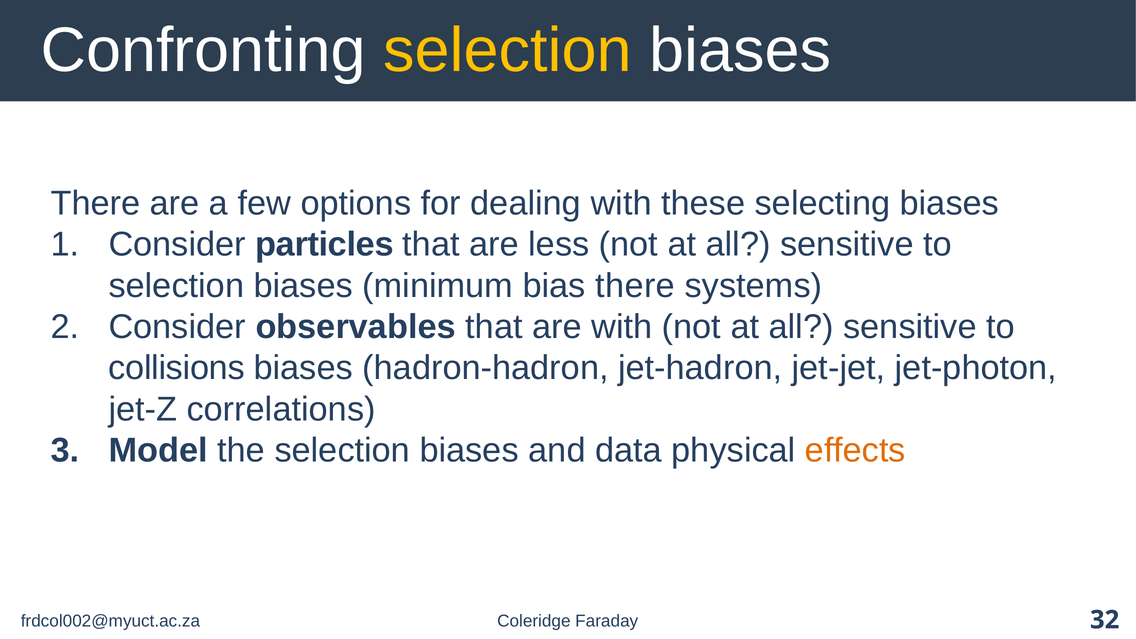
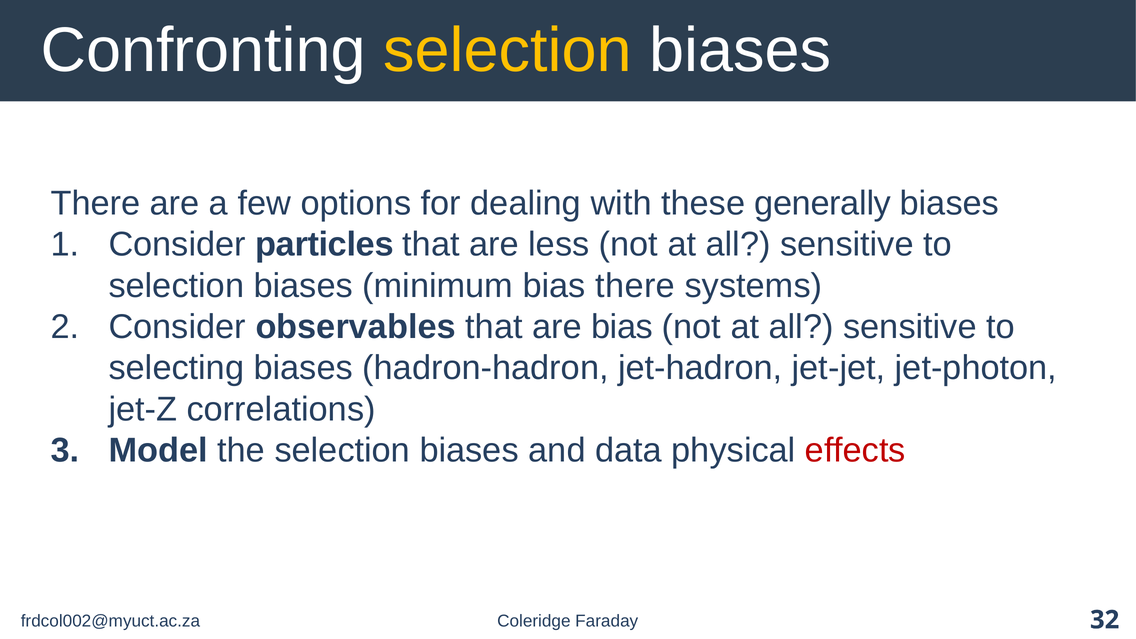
selecting: selecting -> generally
are with: with -> bias
collisions: collisions -> selecting
effects colour: orange -> red
